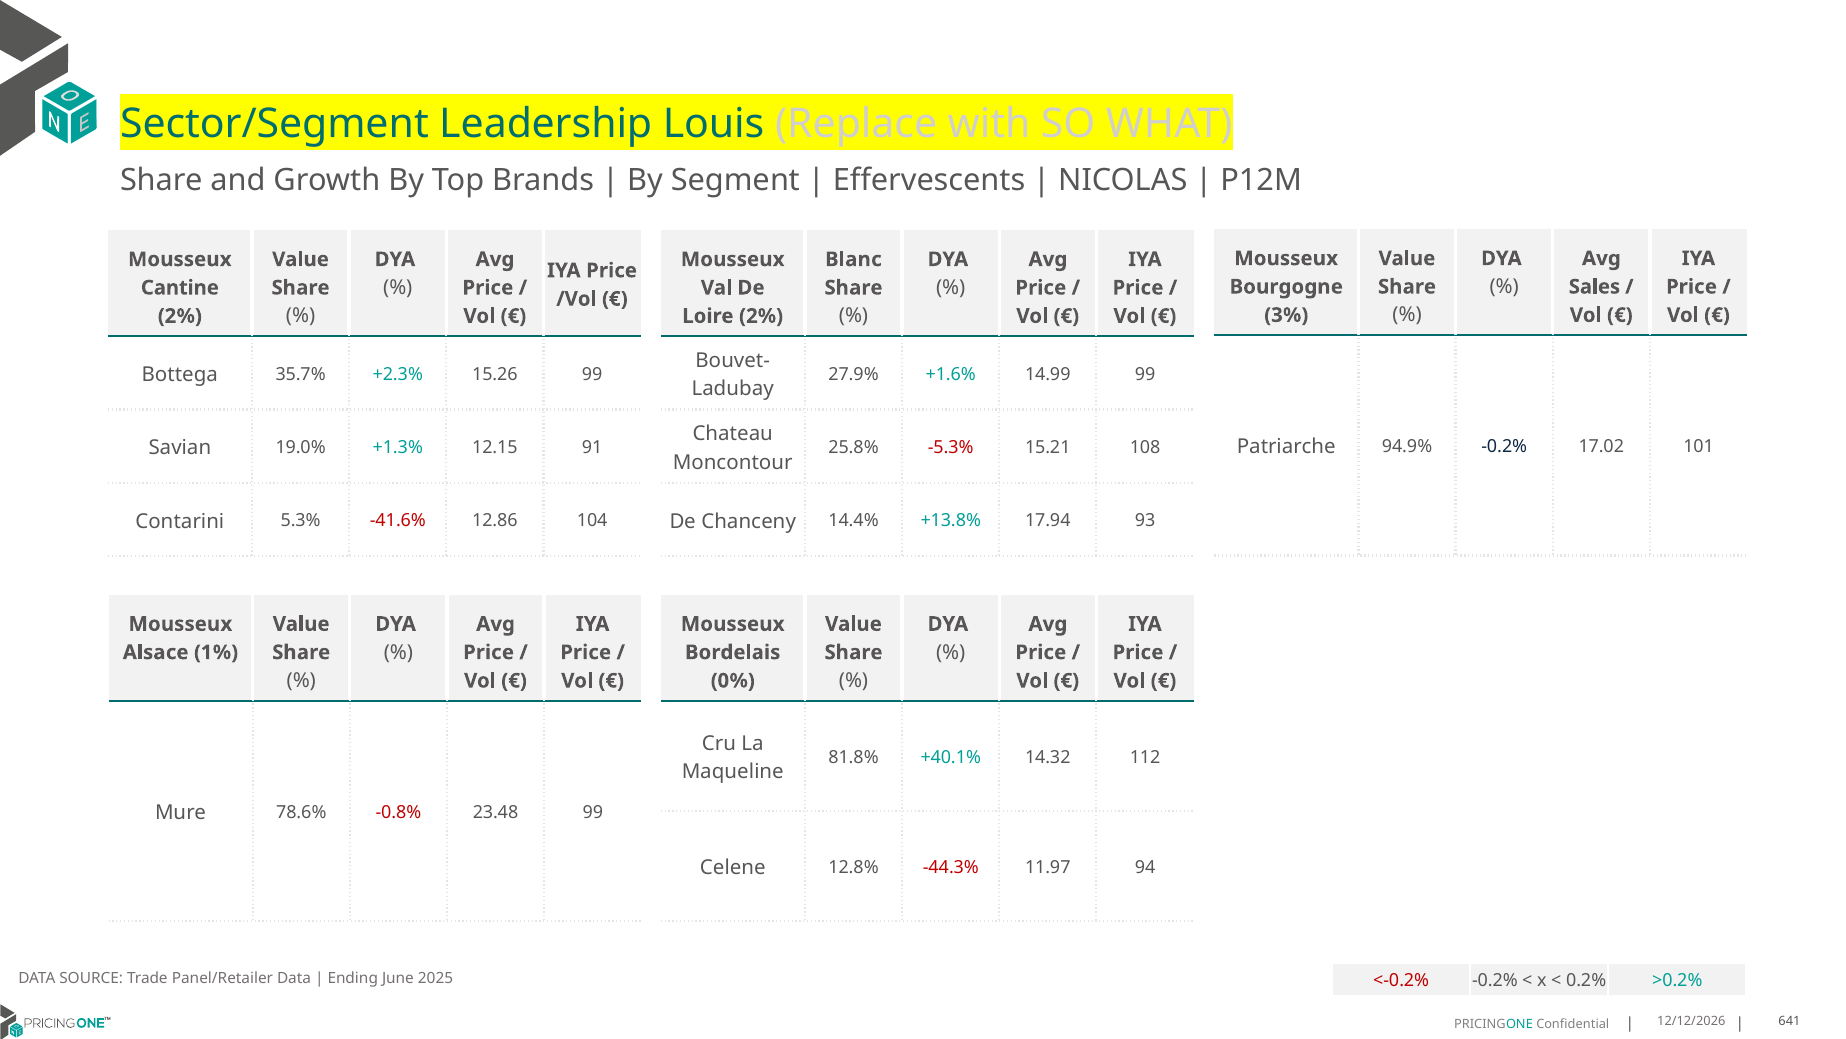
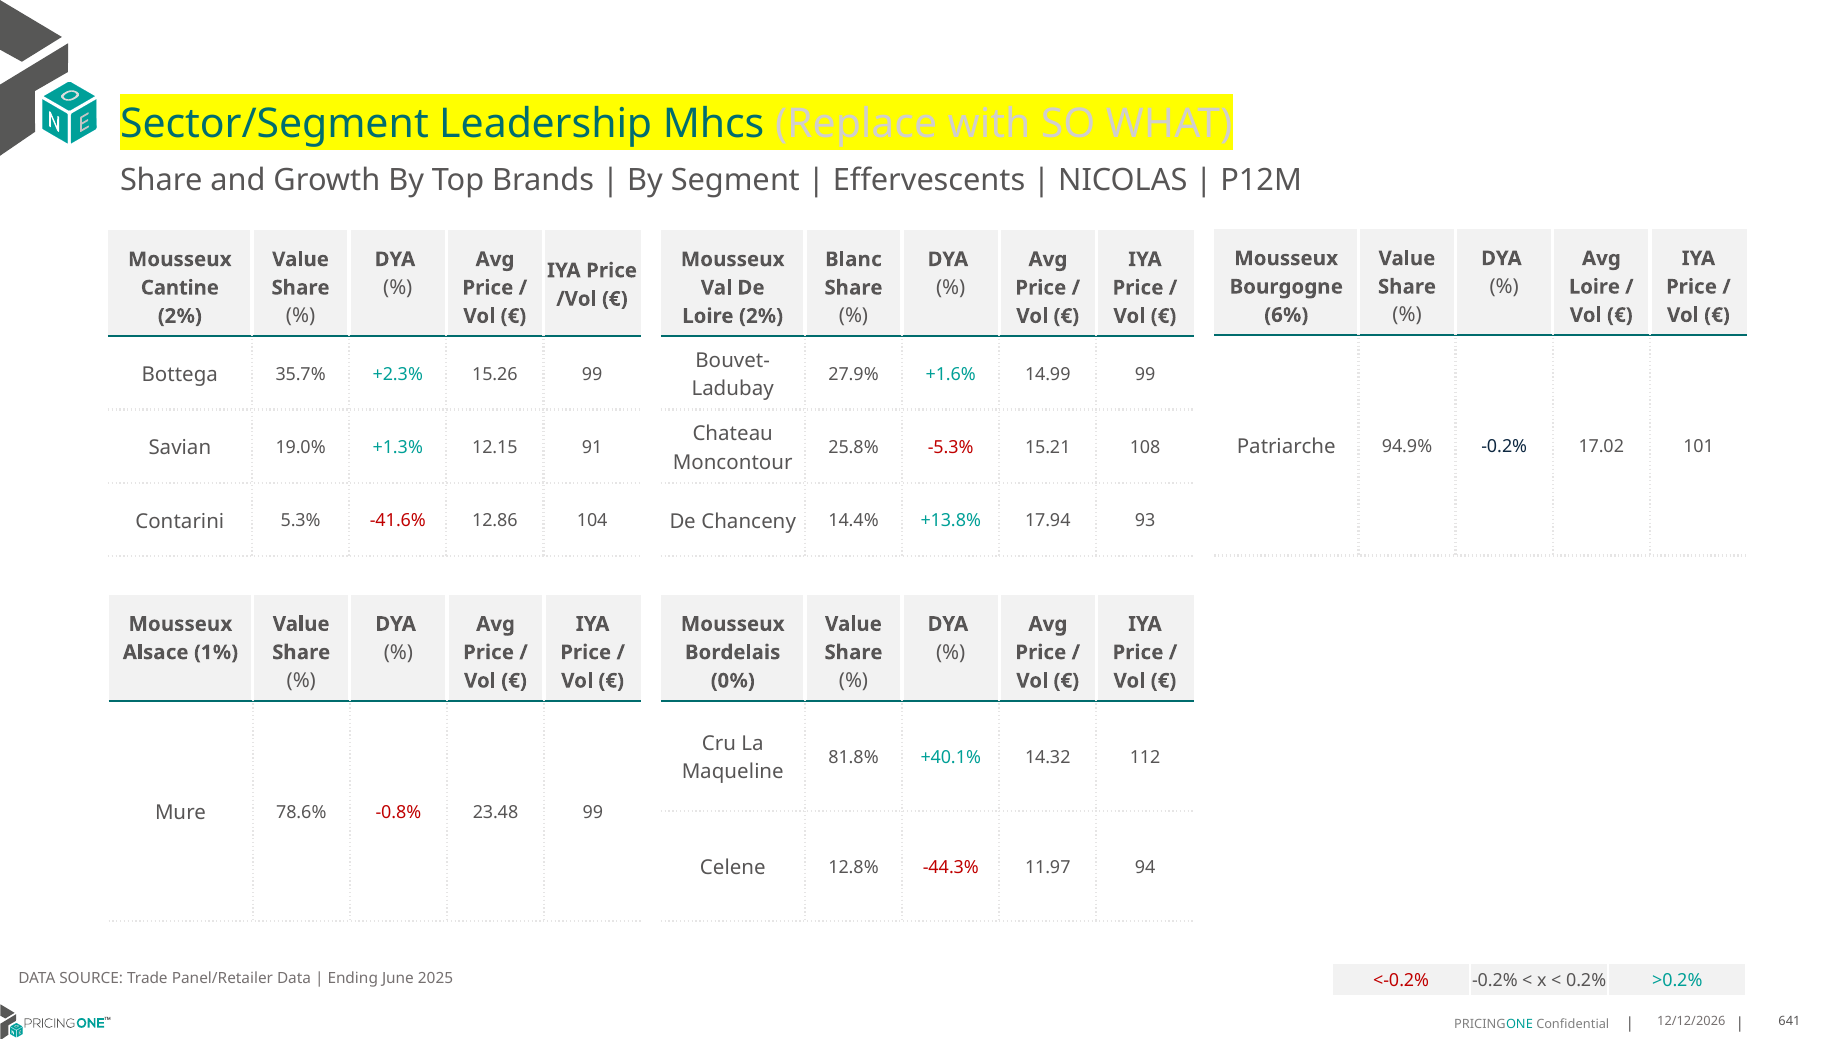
Louis: Louis -> Mhcs
Sales at (1594, 287): Sales -> Loire
3%: 3% -> 6%
